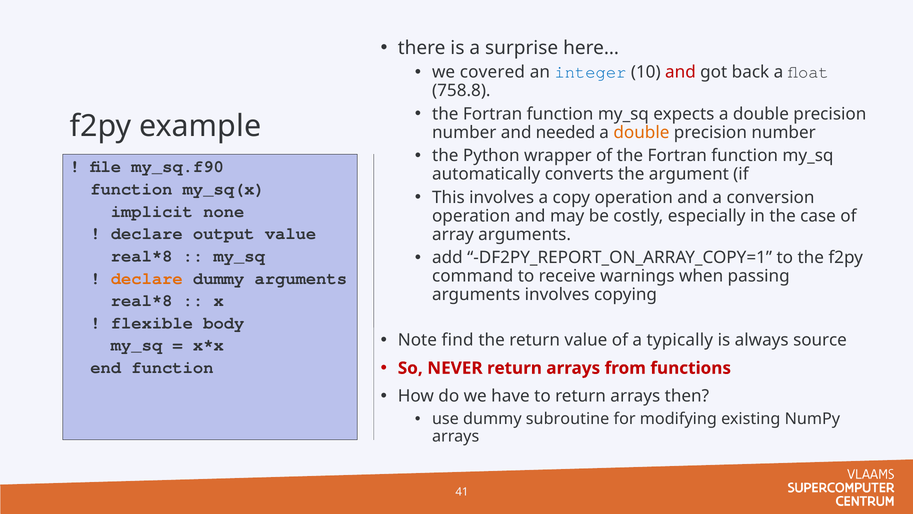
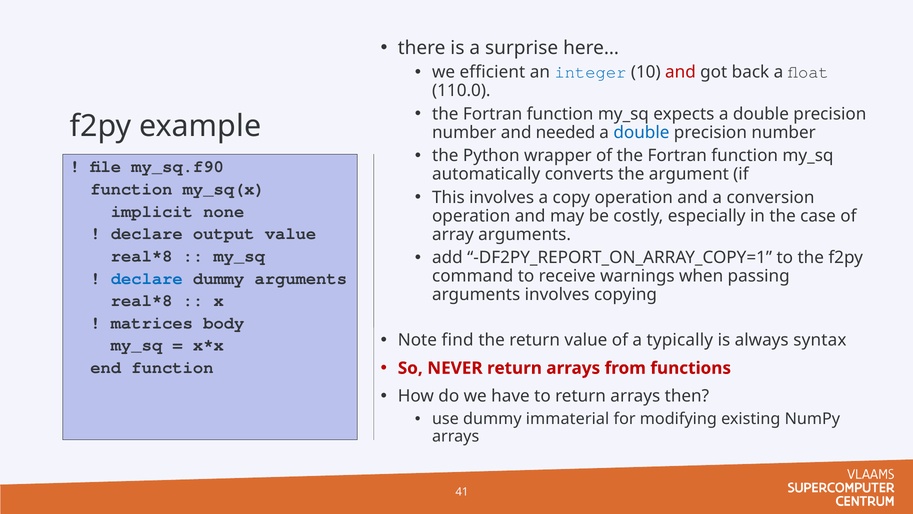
covered: covered -> efficient
758.8: 758.8 -> 110.0
double at (641, 132) colour: orange -> blue
declare at (147, 278) colour: orange -> blue
flexible: flexible -> matrices
source: source -> syntax
subroutine: subroutine -> immaterial
